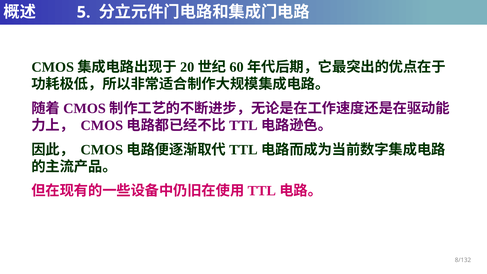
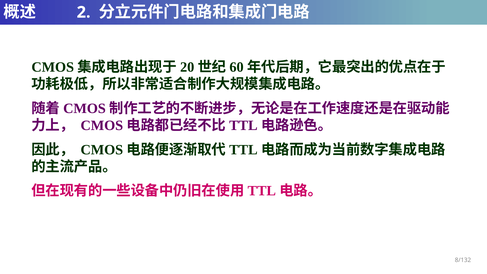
5: 5 -> 2
